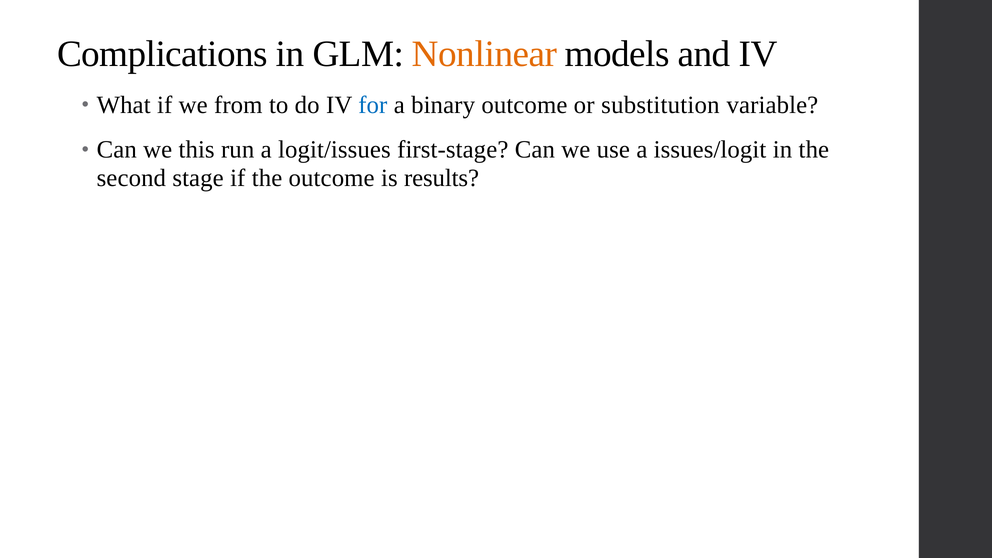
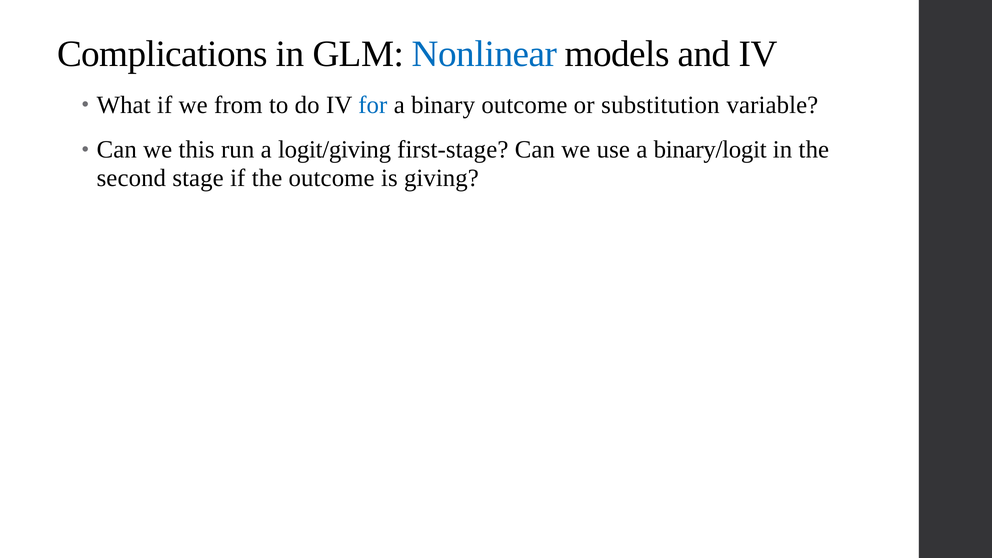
Nonlinear colour: orange -> blue
logit/issues: logit/issues -> logit/giving
issues/logit: issues/logit -> binary/logit
results: results -> giving
